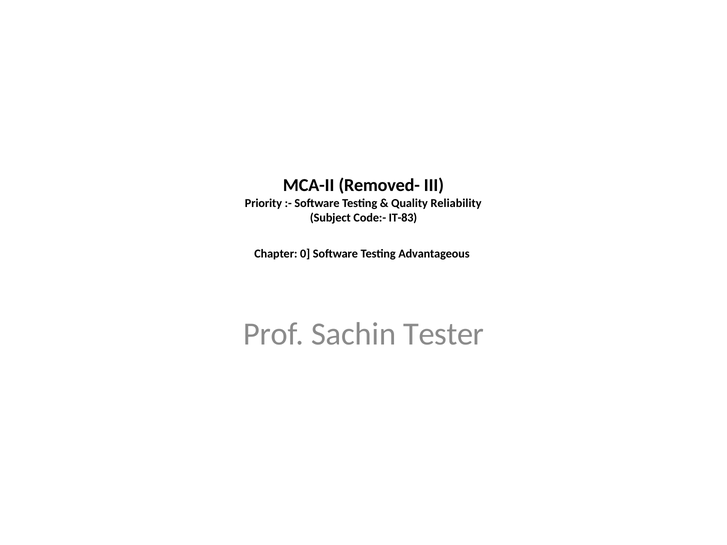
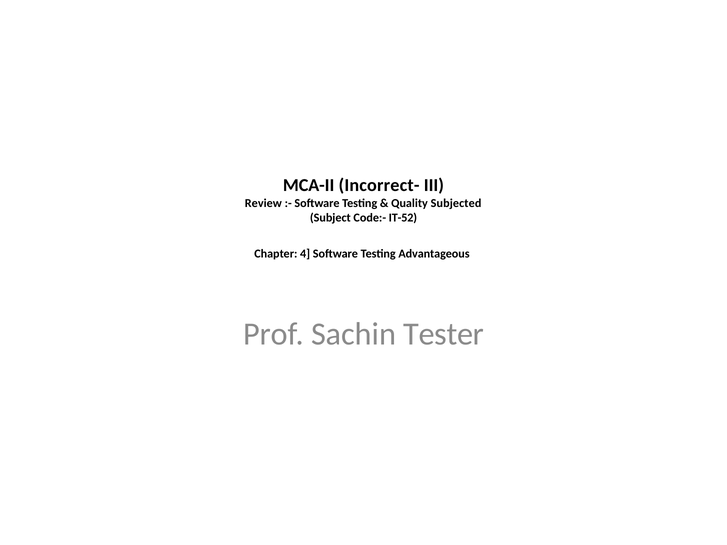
Removed-: Removed- -> Incorrect-
Priority: Priority -> Review
Reliability: Reliability -> Subjected
IT-83: IT-83 -> IT-52
0: 0 -> 4
